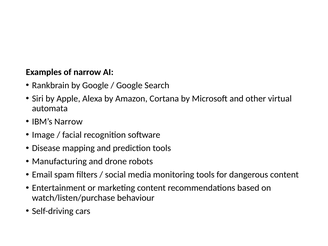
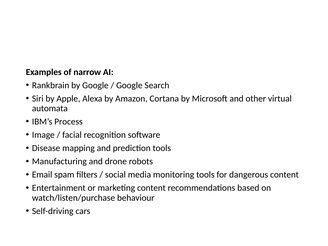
IBM’s Narrow: Narrow -> Process
